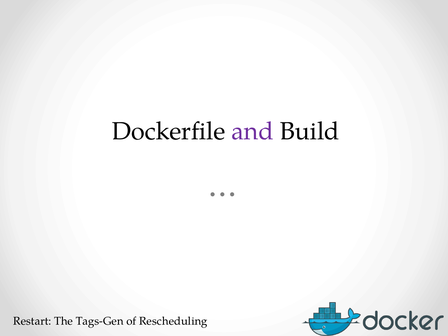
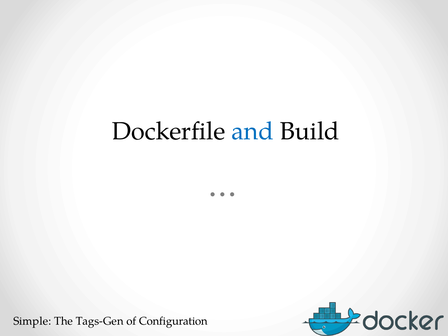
and colour: purple -> blue
Restart: Restart -> Simple
Rescheduling: Rescheduling -> Configuration
